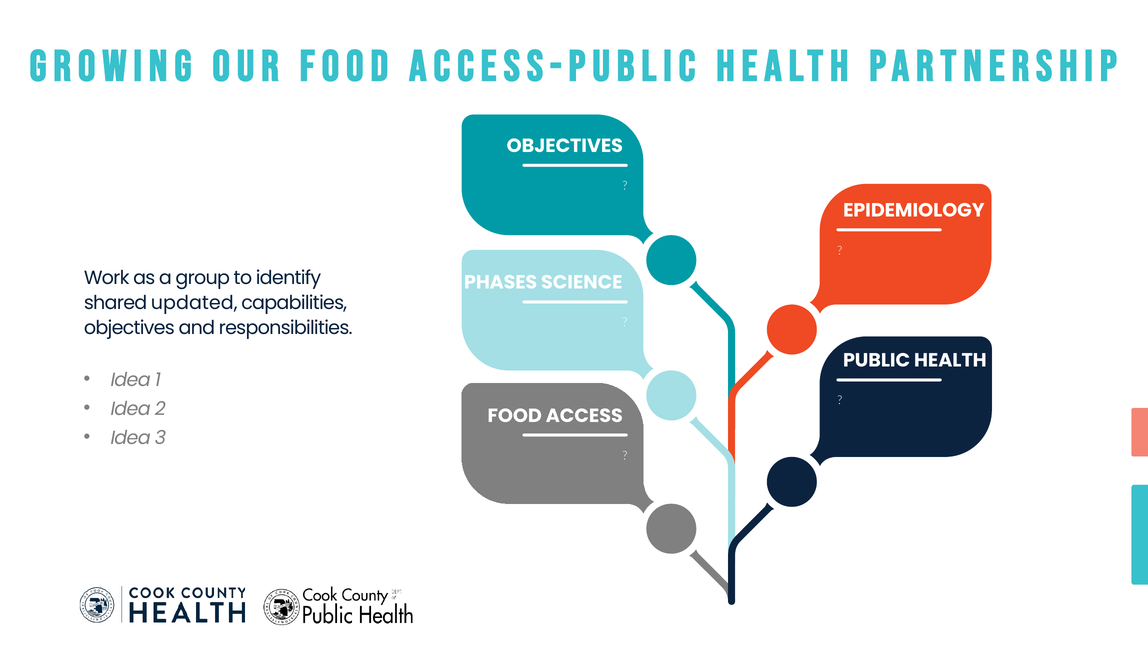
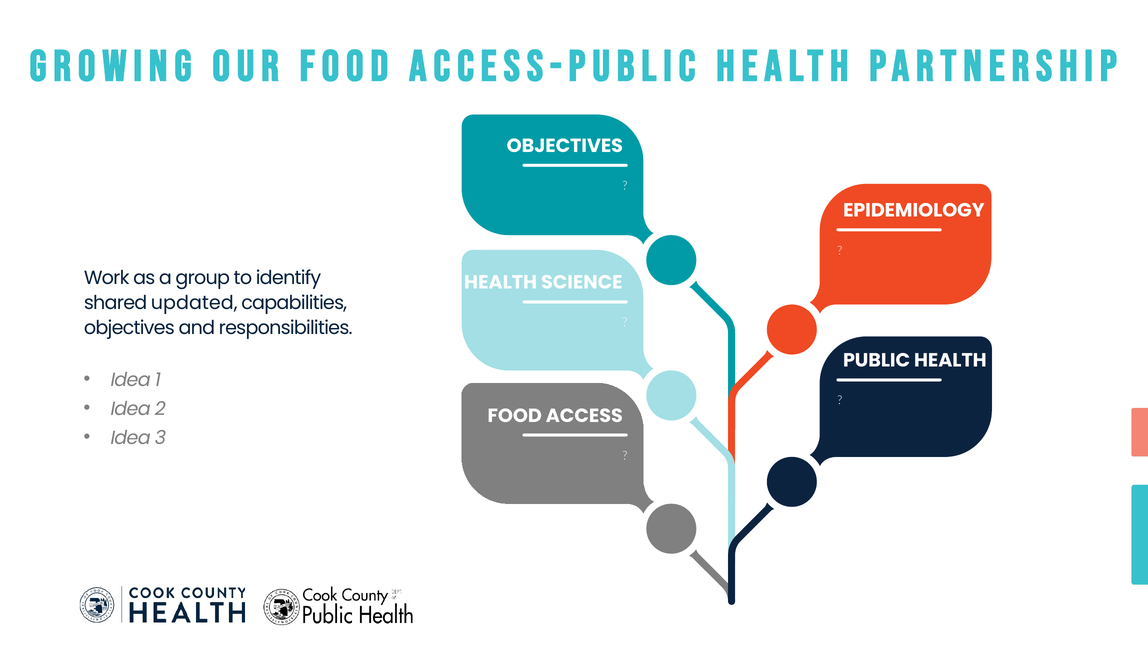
PHASES at (501, 282): PHASES -> HEALTH
